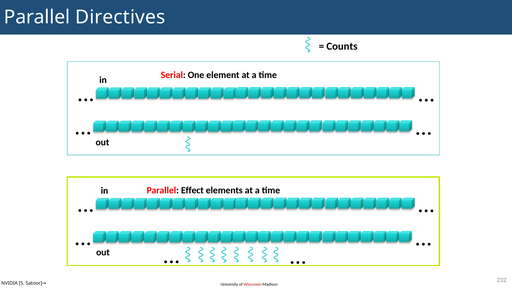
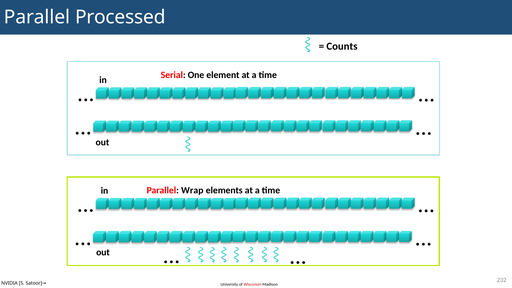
Directives: Directives -> Processed
Effect: Effect -> Wrap
